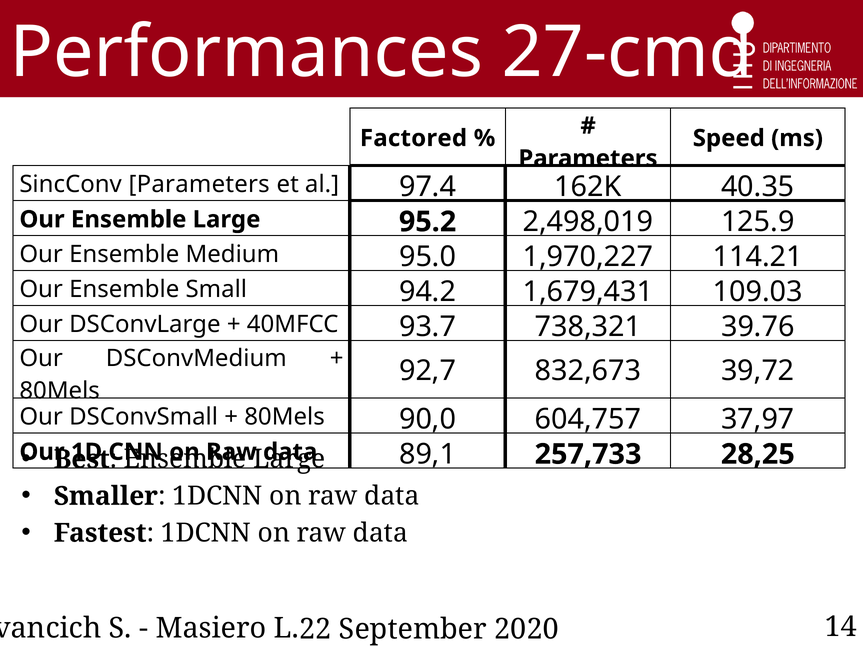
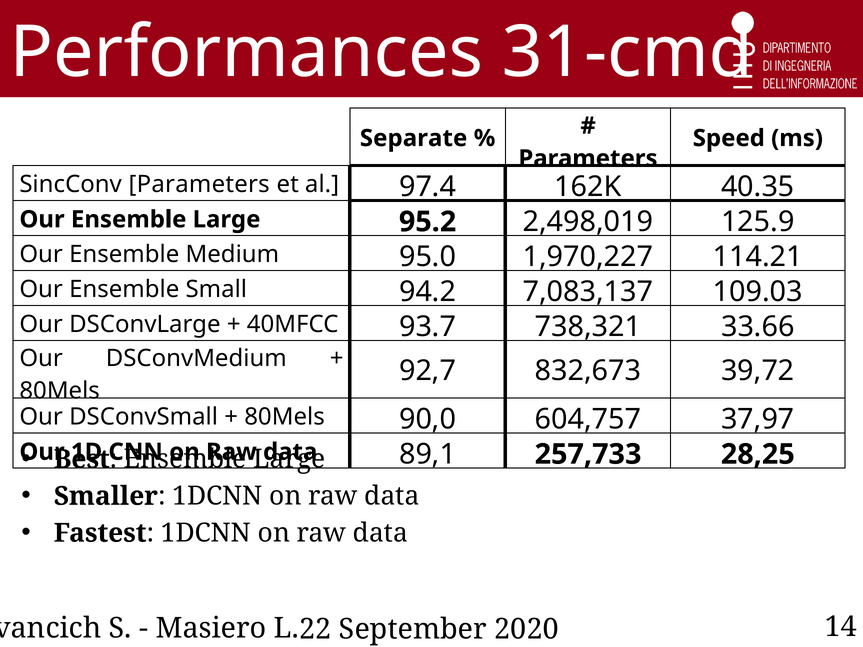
27-cmd: 27-cmd -> 31-cmd
Factored: Factored -> Separate
1,679,431: 1,679,431 -> 7,083,137
39.76: 39.76 -> 33.66
